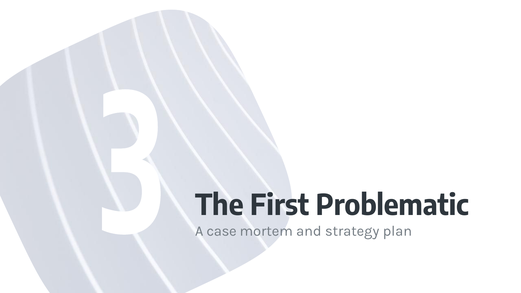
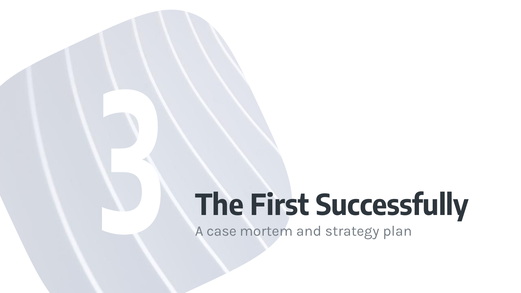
Problematic: Problematic -> Successfully
